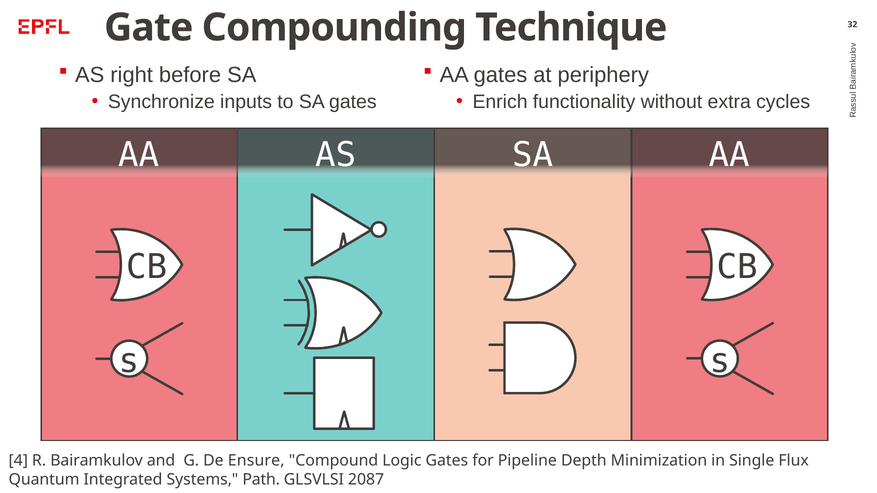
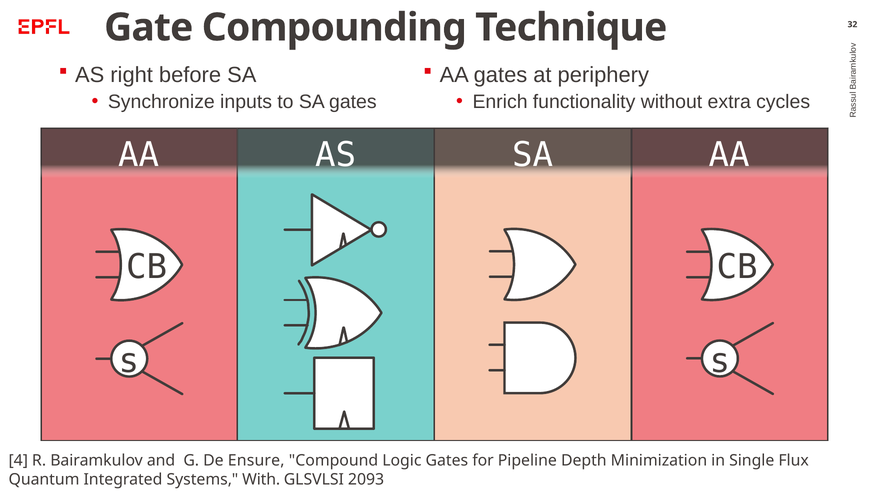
Path: Path -> With
2087: 2087 -> 2093
